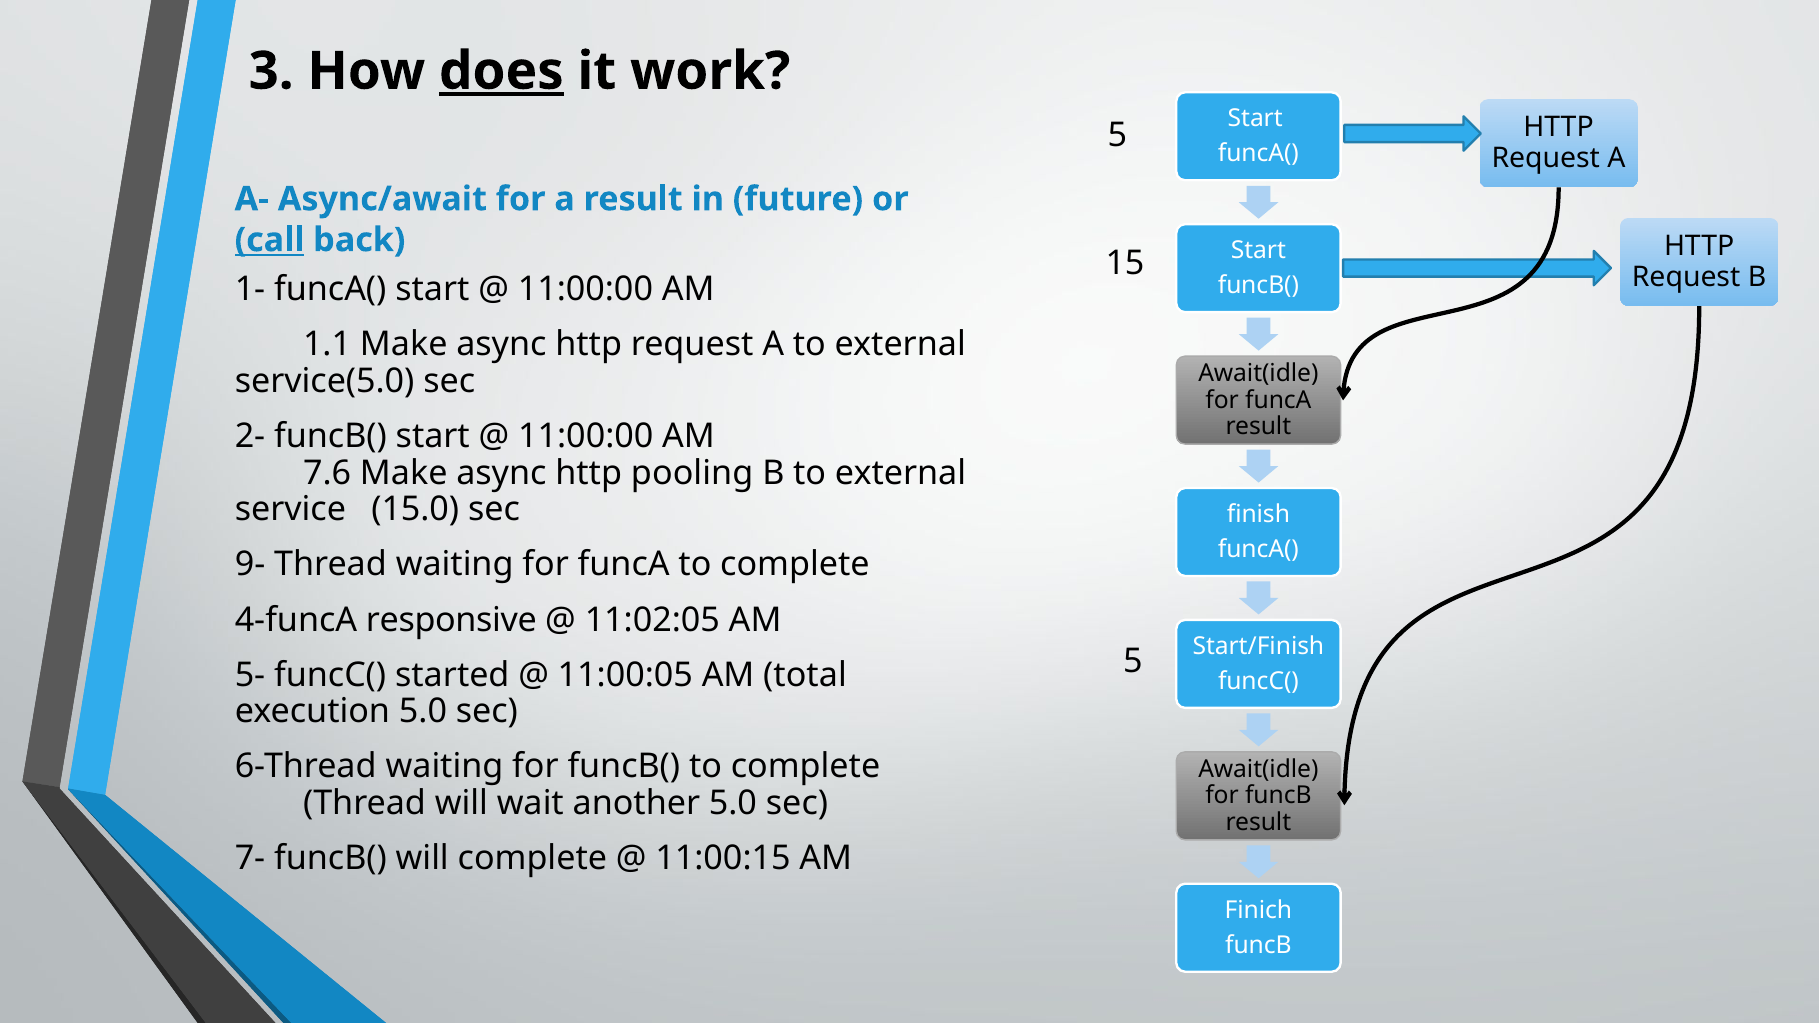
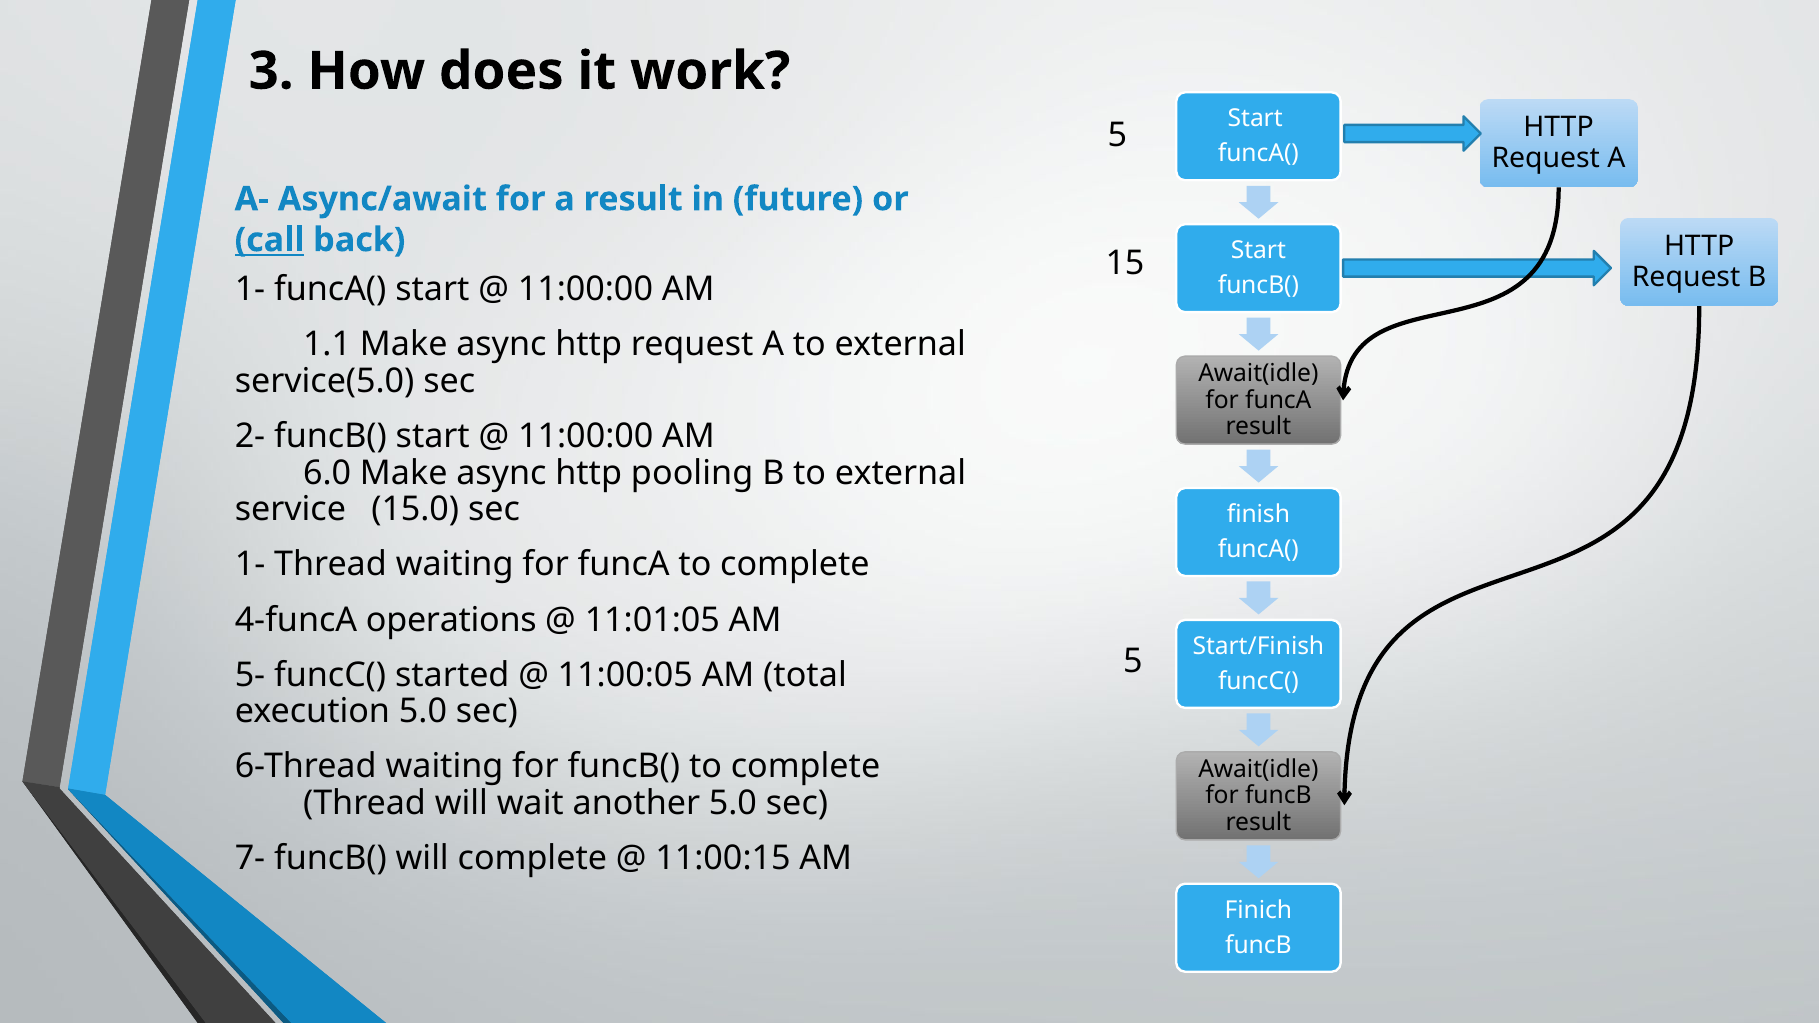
does underline: present -> none
7.6: 7.6 -> 6.0
9- at (250, 565): 9- -> 1-
responsive: responsive -> operations
11:02:05: 11:02:05 -> 11:01:05
